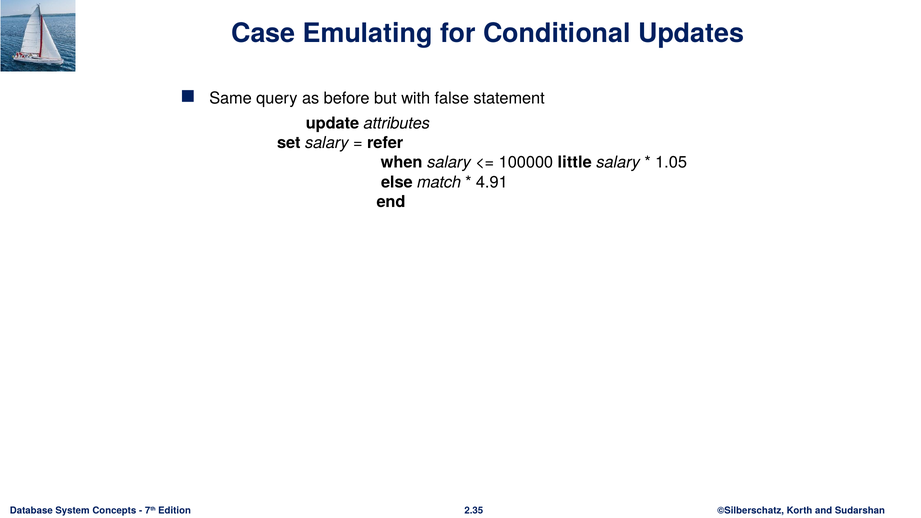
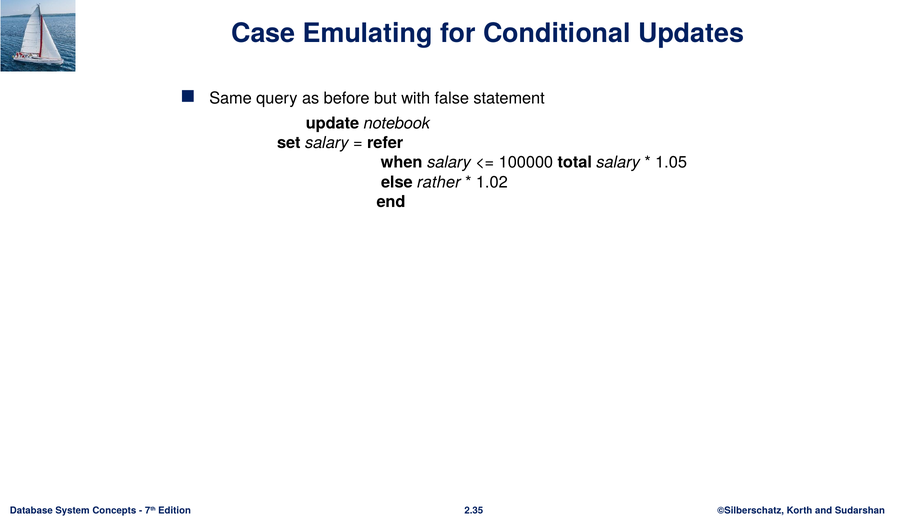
attributes: attributes -> notebook
little: little -> total
match: match -> rather
4.91: 4.91 -> 1.02
